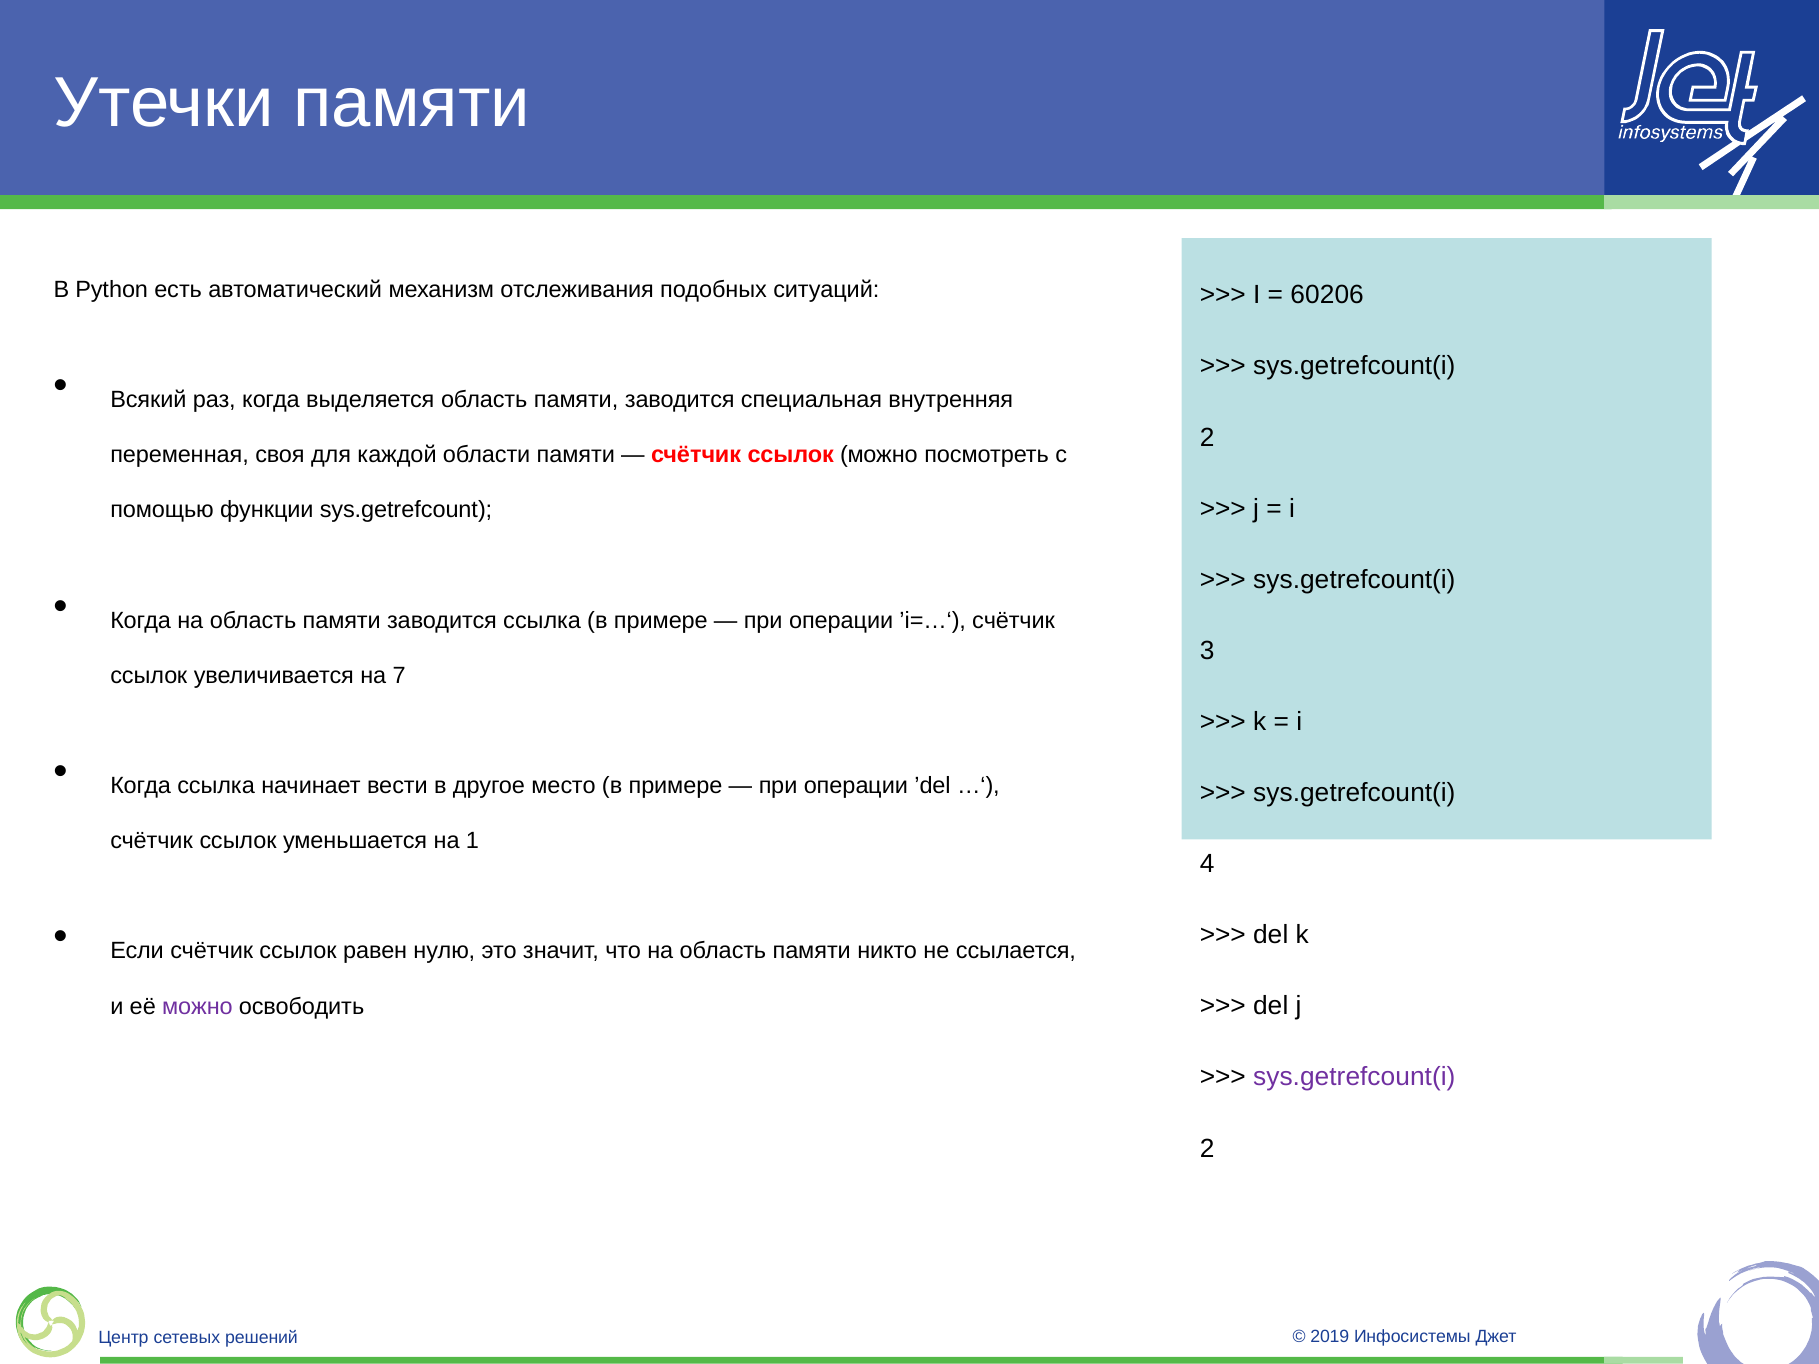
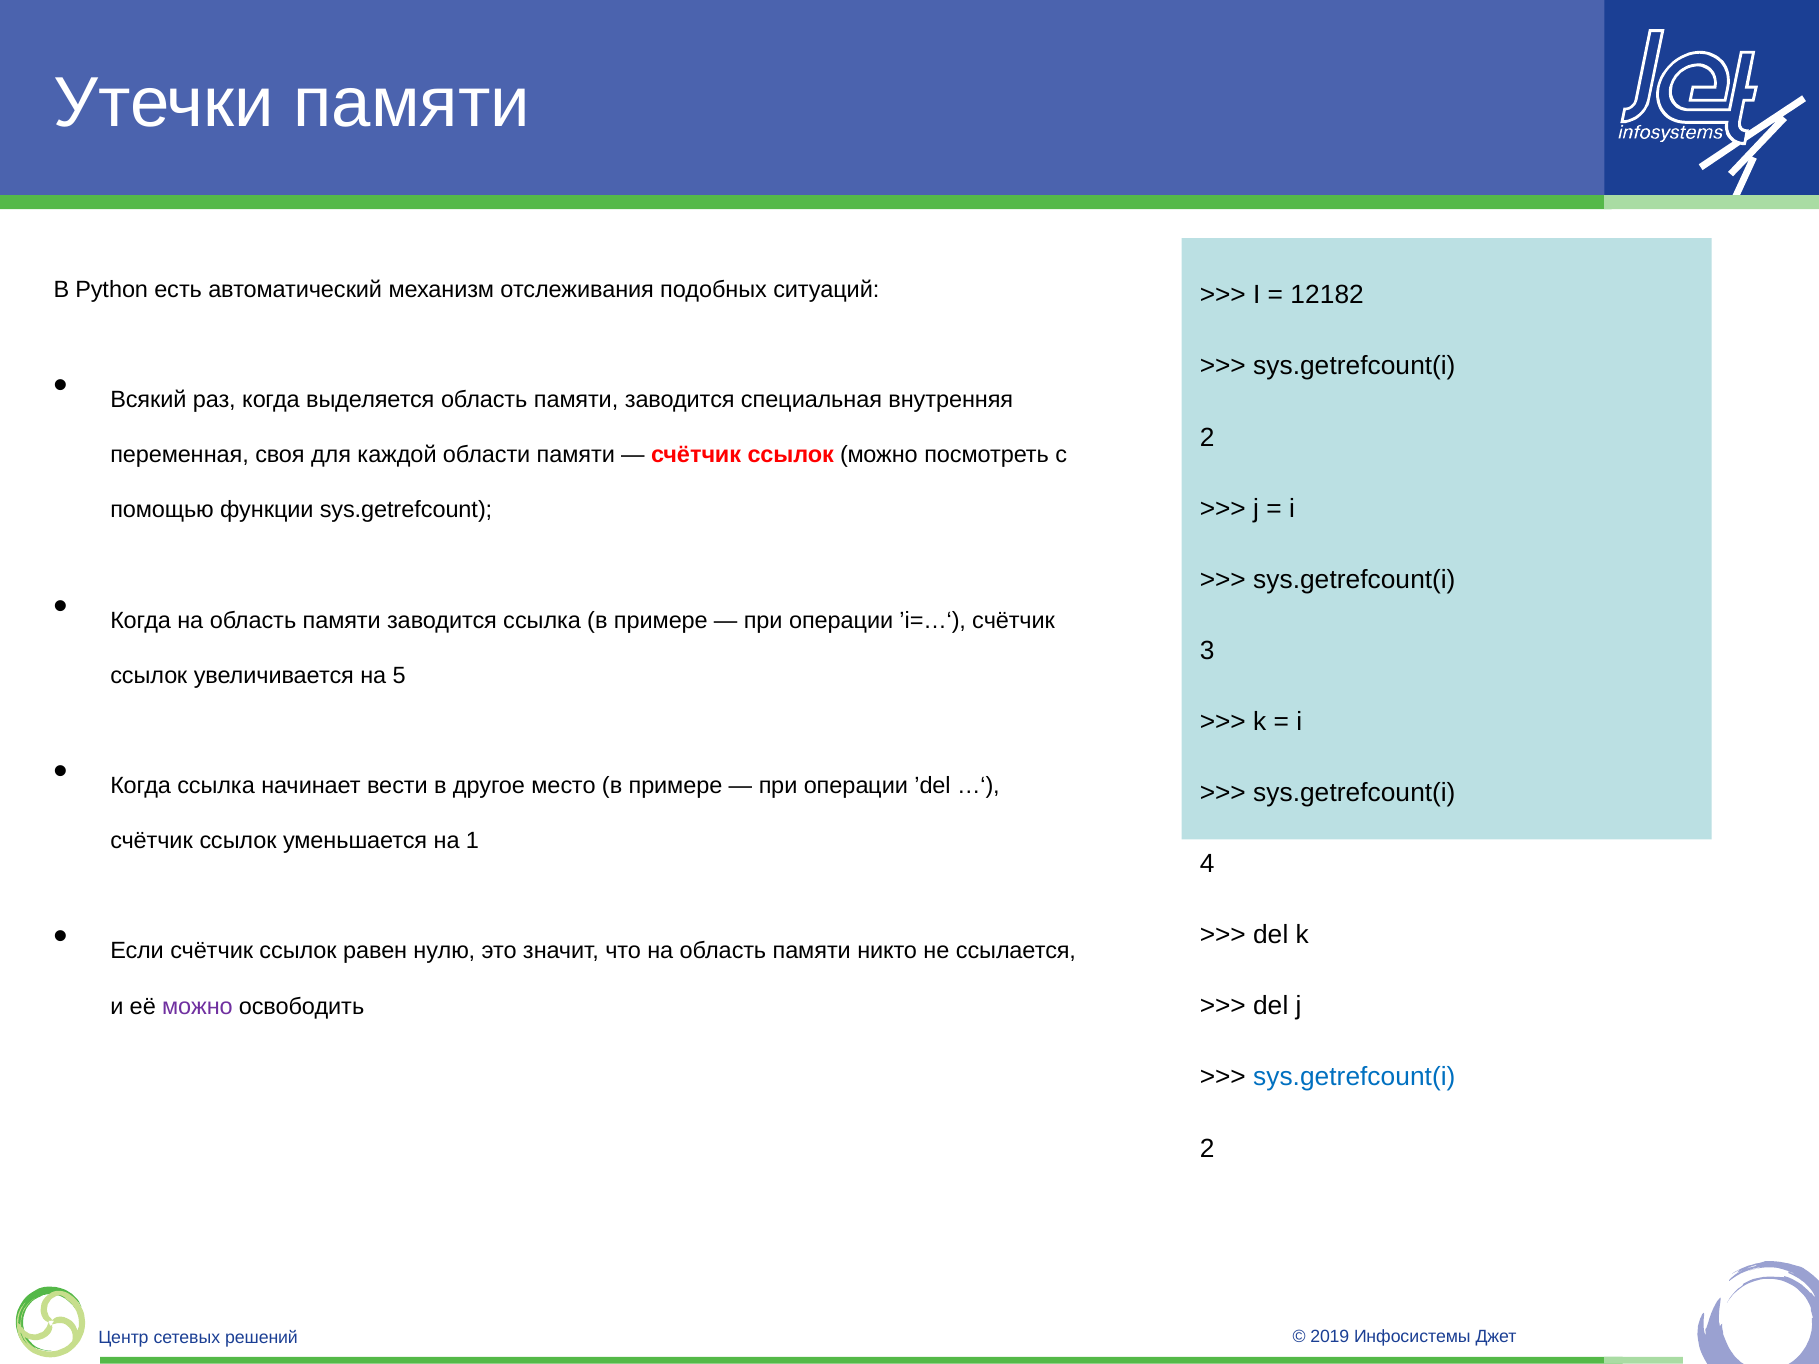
60206: 60206 -> 12182
7: 7 -> 5
sys.getrefcount(i at (1354, 1078) colour: purple -> blue
